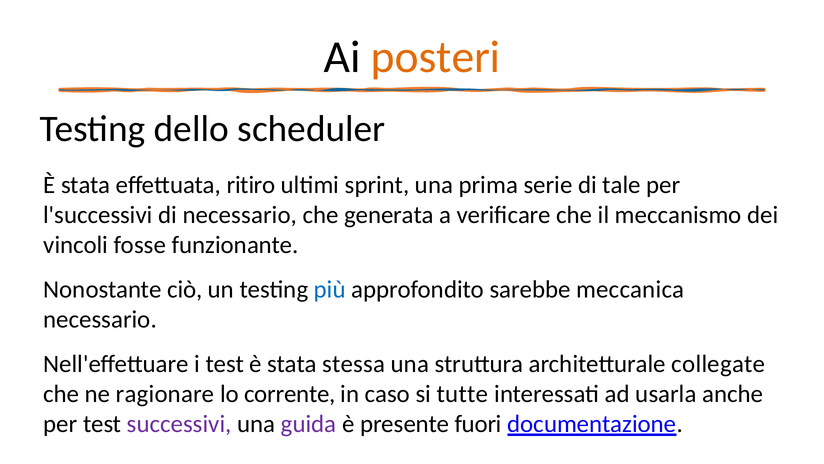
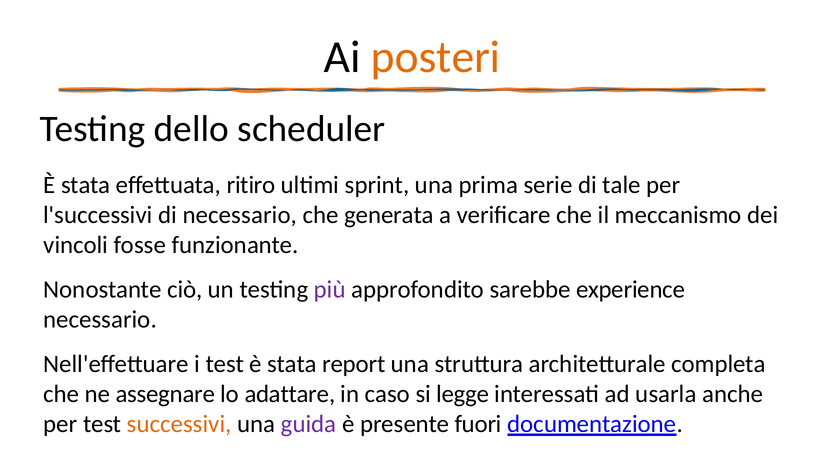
più colour: blue -> purple
meccanica: meccanica -> experience
stessa: stessa -> report
collegate: collegate -> completa
ragionare: ragionare -> assegnare
corrente: corrente -> adattare
tutte: tutte -> legge
successivi colour: purple -> orange
